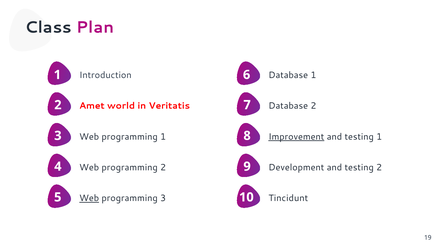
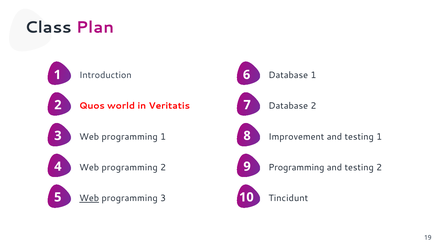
Amet: Amet -> Quos
Improvement underline: present -> none
Development at (296, 167): Development -> Programming
